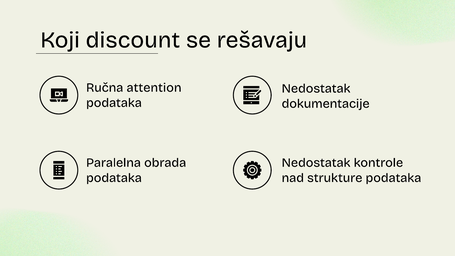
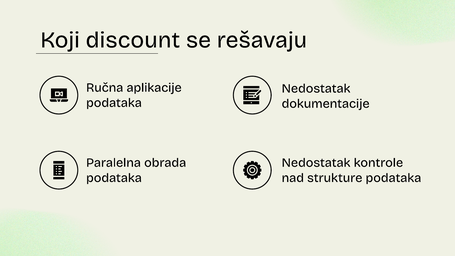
attention: attention -> aplikacije
